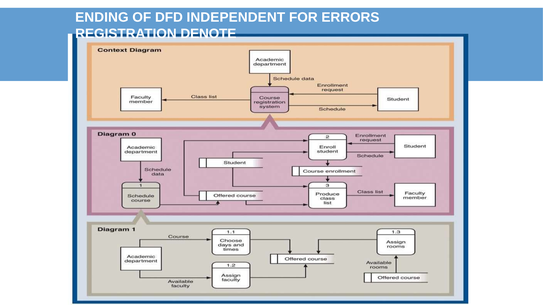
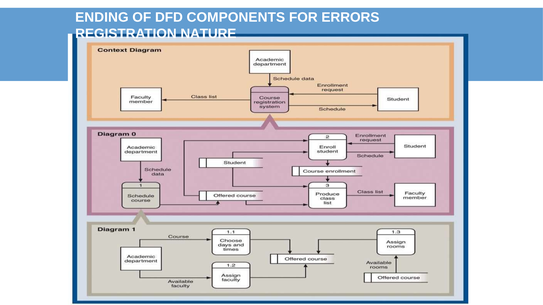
INDEPENDENT: INDEPENDENT -> COMPONENTS
DENOTE: DENOTE -> NATURE
